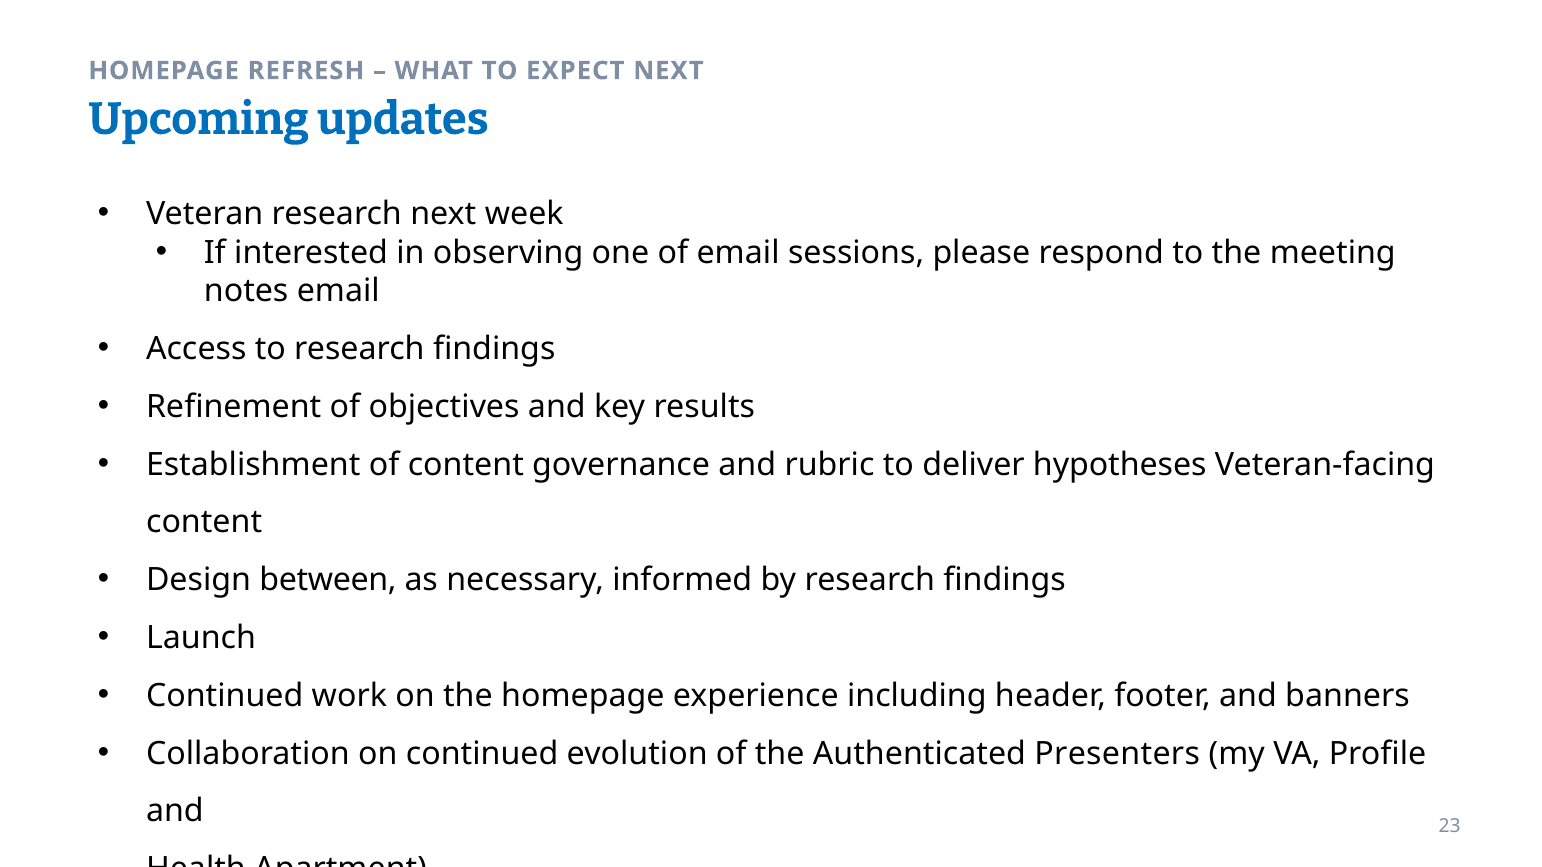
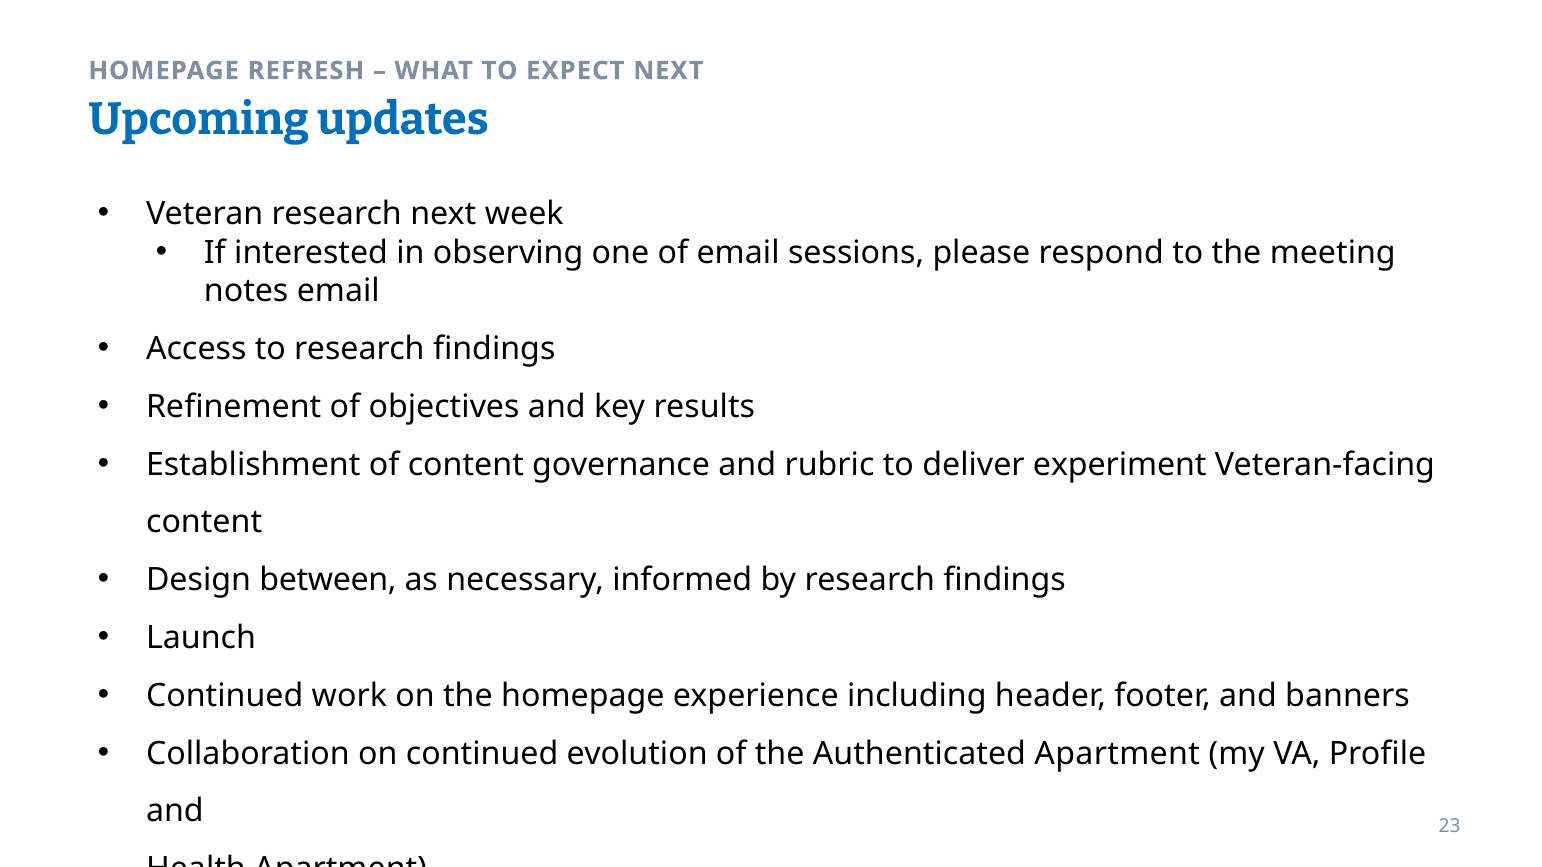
hypotheses: hypotheses -> experiment
Authenticated Presenters: Presenters -> Apartment
